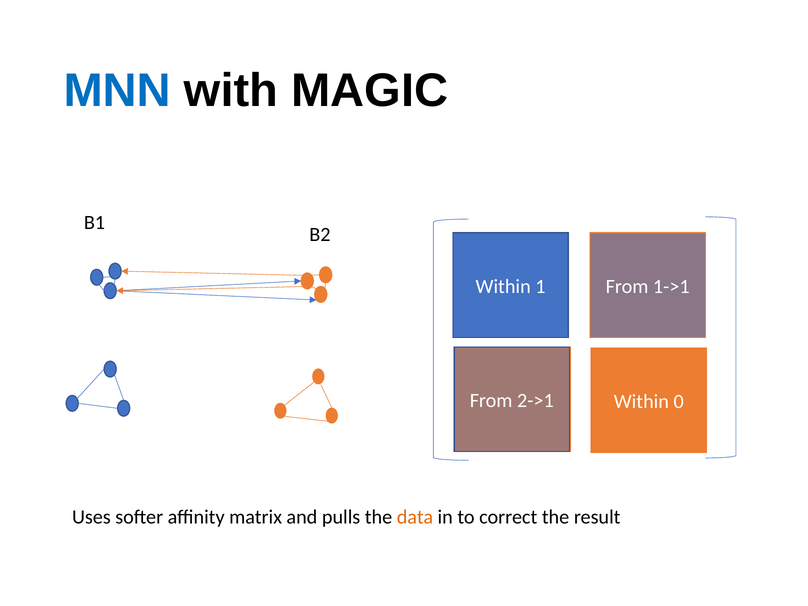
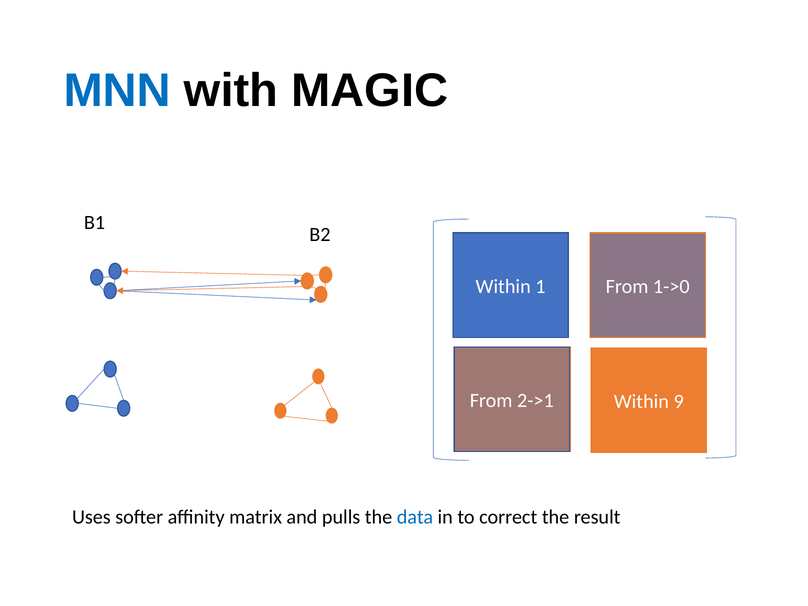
1->1: 1->1 -> 1->0
0: 0 -> 9
data colour: orange -> blue
